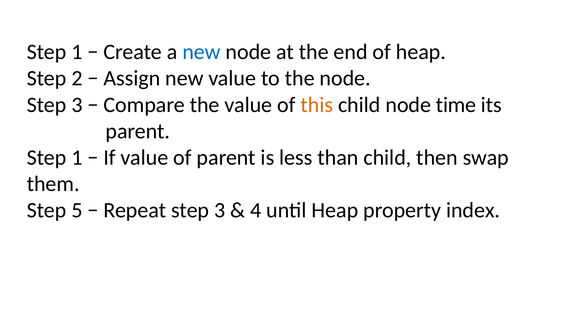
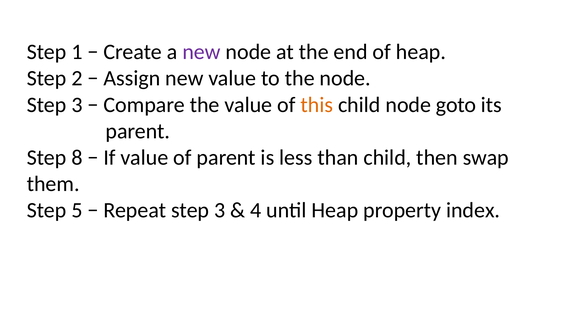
new at (201, 52) colour: blue -> purple
time: time -> goto
1 at (77, 158): 1 -> 8
